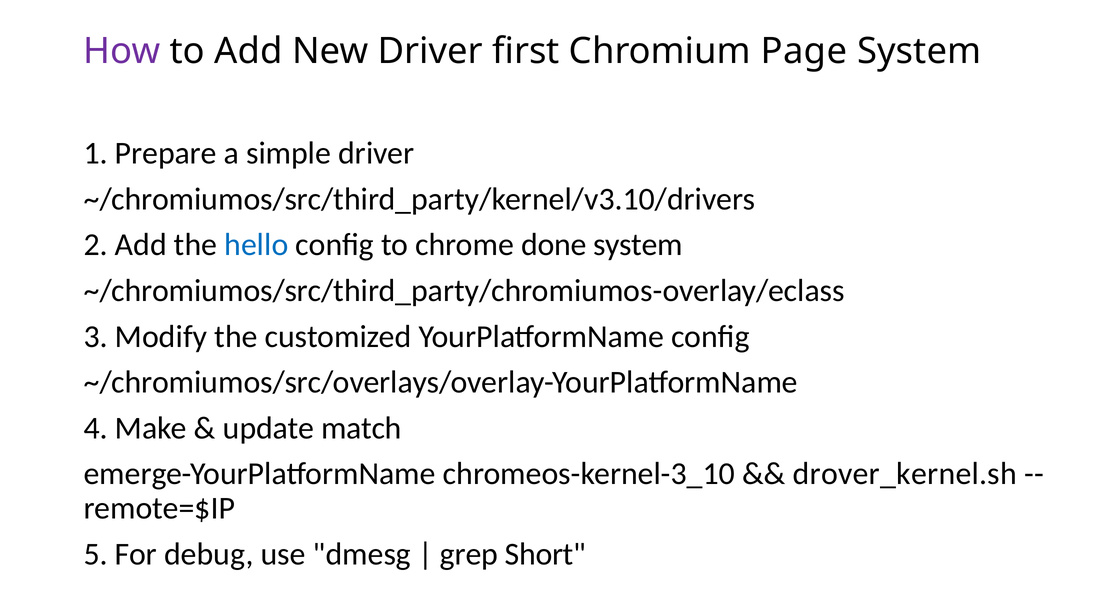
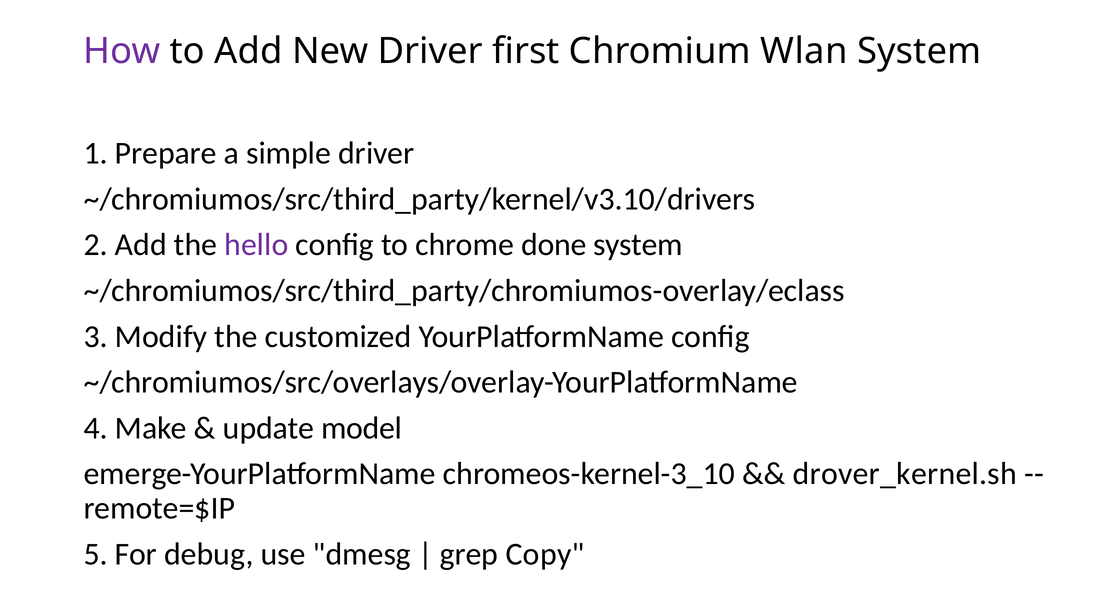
Page: Page -> Wlan
hello colour: blue -> purple
match: match -> model
Short: Short -> Copy
